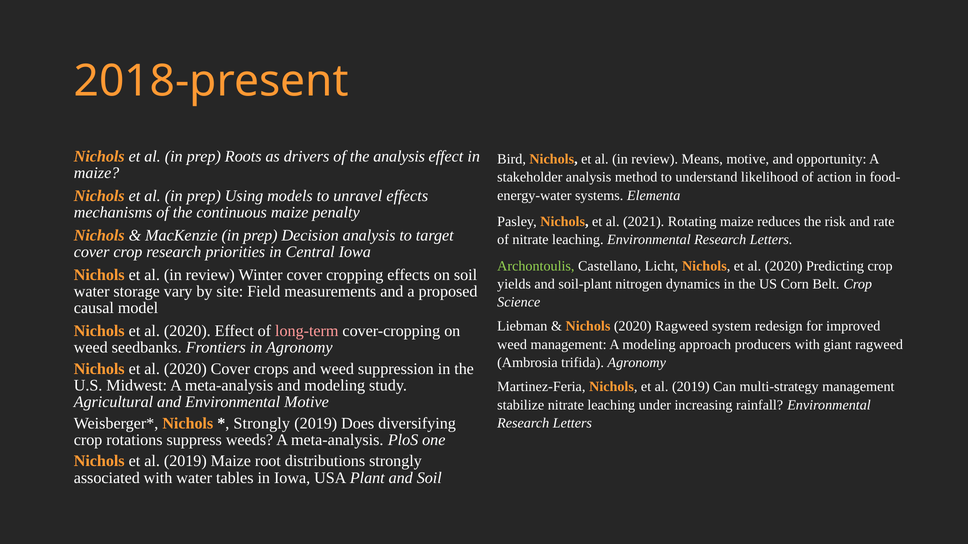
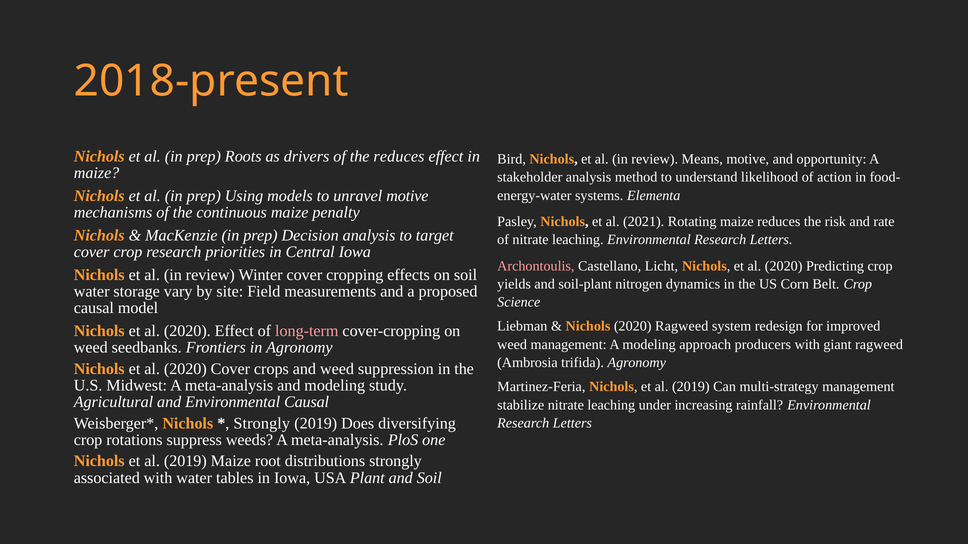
the analysis: analysis -> reduces
unravel effects: effects -> motive
Archontoulis colour: light green -> pink
Environmental Motive: Motive -> Causal
